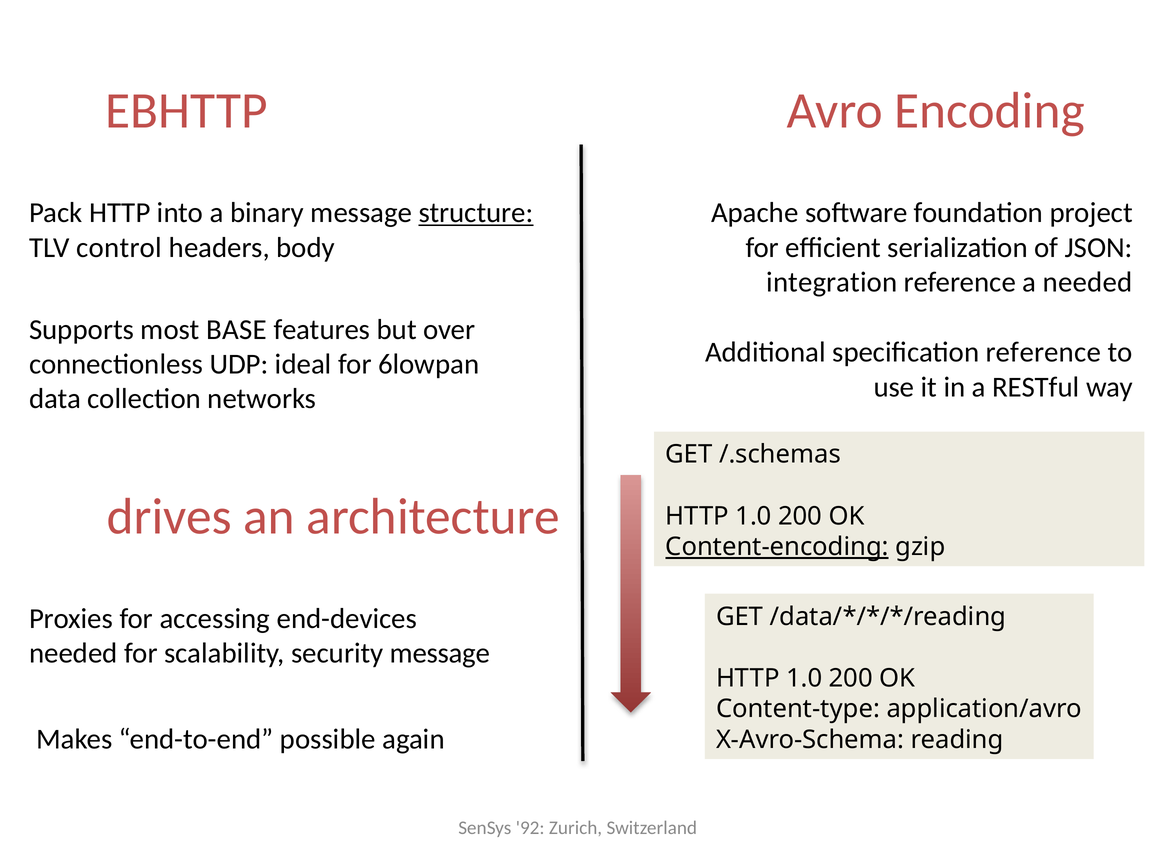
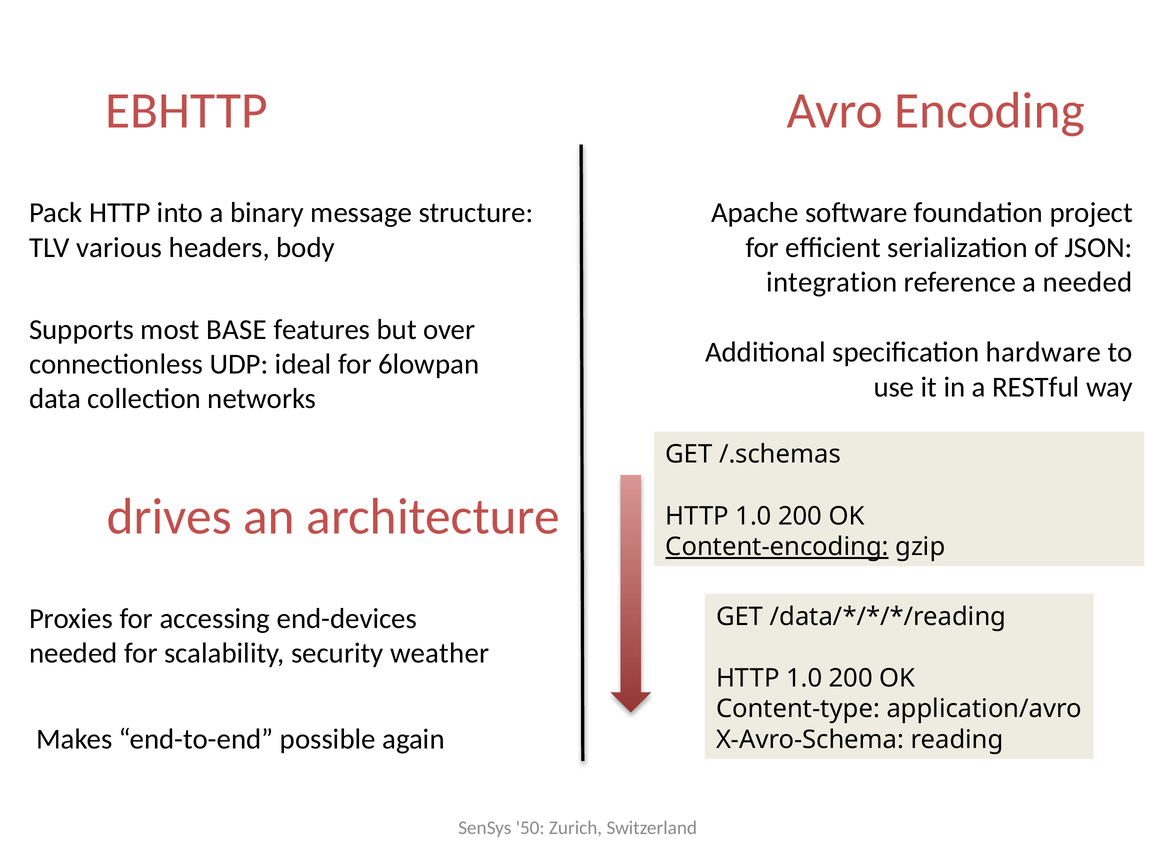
structure underline: present -> none
control: control -> various
specification reference: reference -> hardware
security message: message -> weather
92: 92 -> 50
